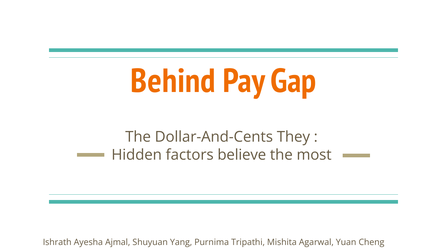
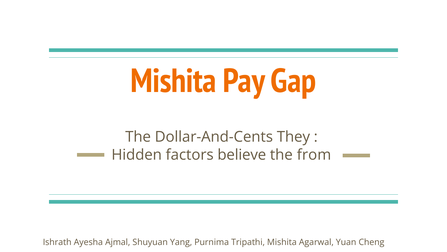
Behind at (173, 81): Behind -> Mishita
most: most -> from
